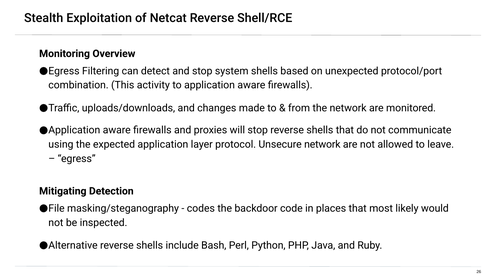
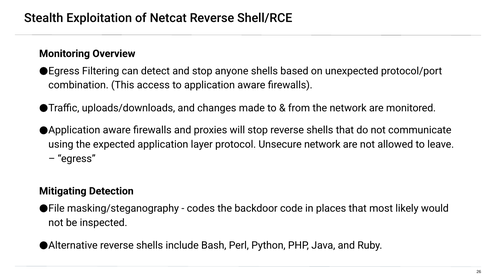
system: system -> anyone
activity: activity -> access
